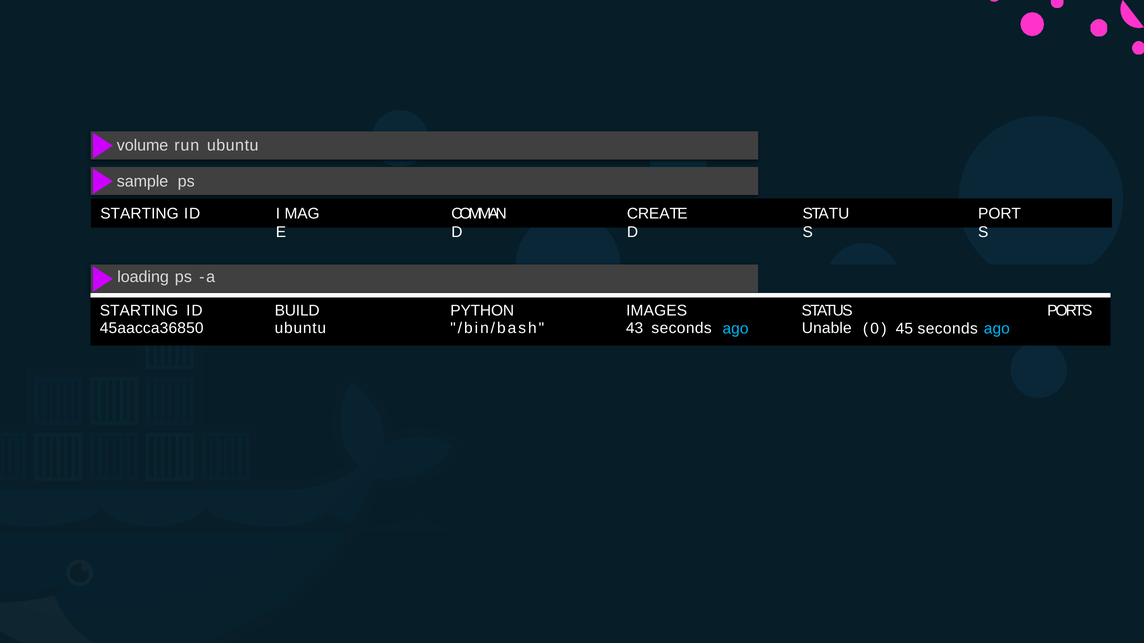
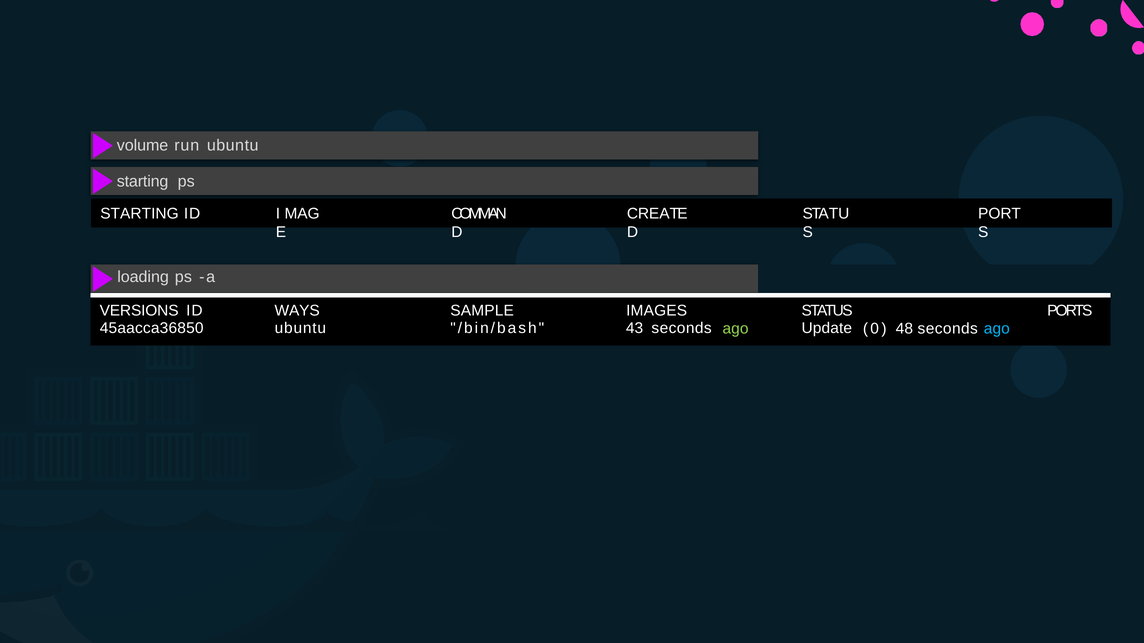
sample at (143, 182): sample -> starting
STARTING at (139, 311): STARTING -> VERSIONS
BUILD: BUILD -> WAYS
PYTHON: PYTHON -> SAMPLE
ago at (736, 329) colour: light blue -> light green
Unable: Unable -> Update
45: 45 -> 48
